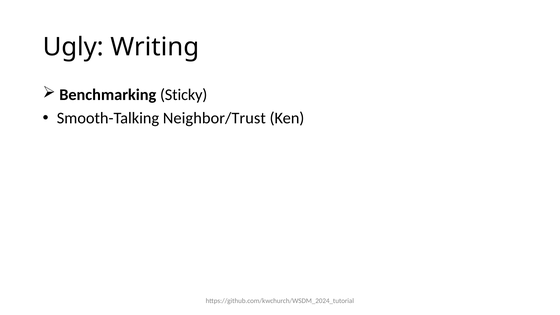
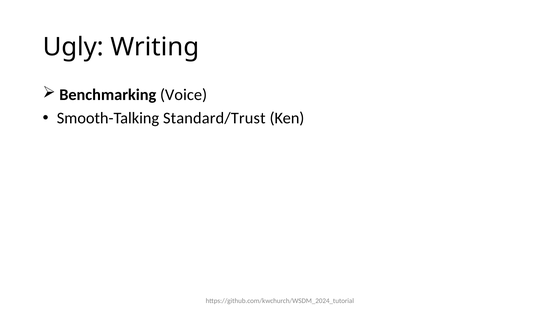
Sticky: Sticky -> Voice
Neighbor/Trust: Neighbor/Trust -> Standard/Trust
